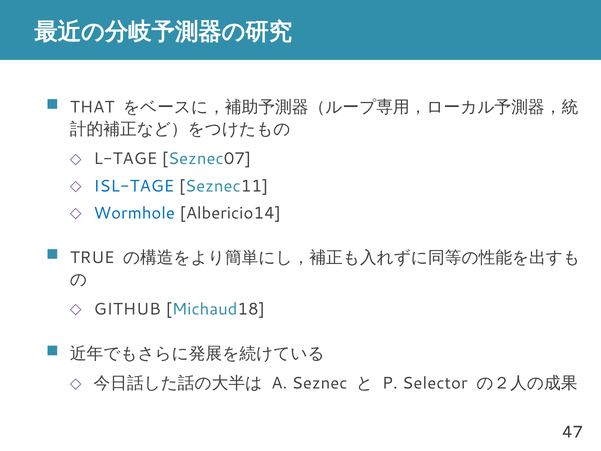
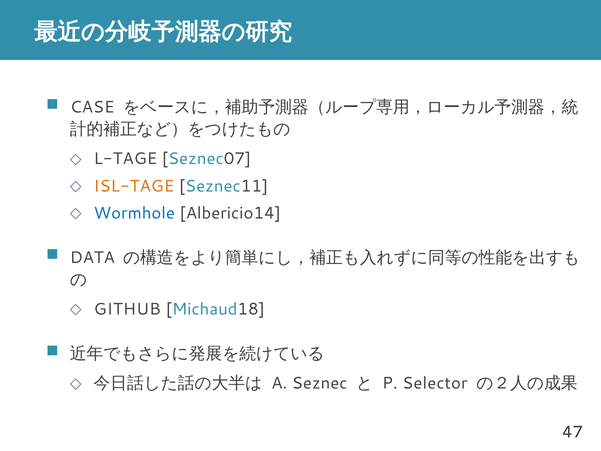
THAT: THAT -> CASE
ISL-TAGE colour: blue -> orange
TRUE: TRUE -> DATA
